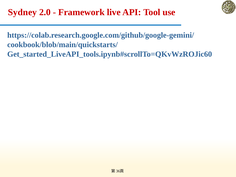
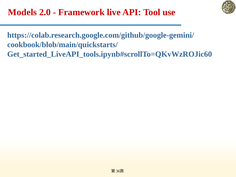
Sydney: Sydney -> Models
